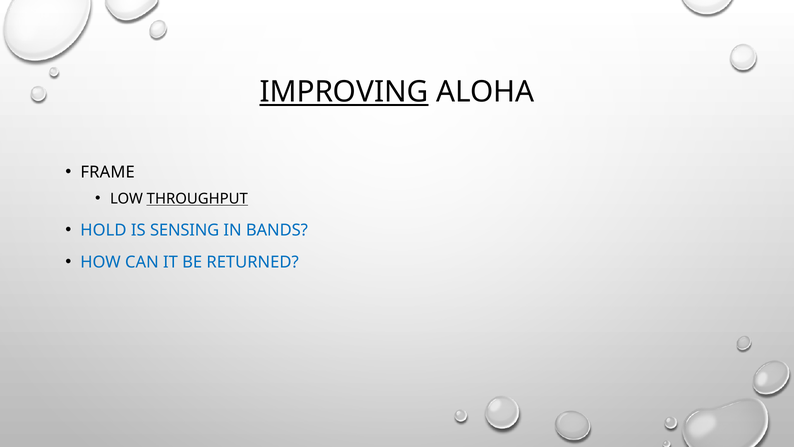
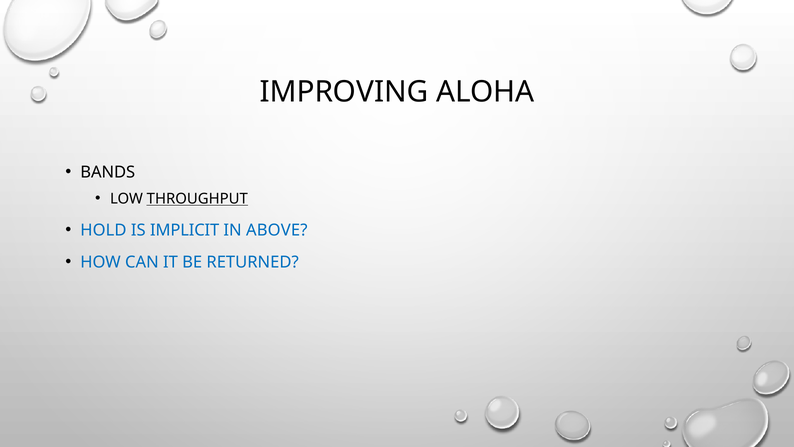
IMPROVING underline: present -> none
FRAME: FRAME -> BANDS
SENSING: SENSING -> IMPLICIT
BANDS: BANDS -> ABOVE
